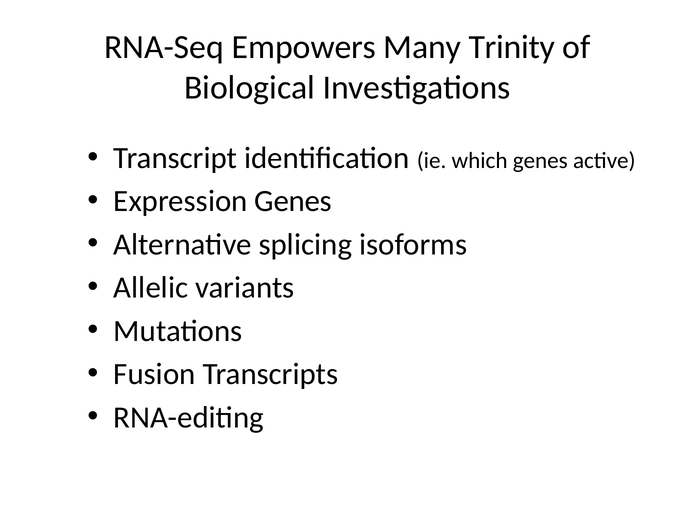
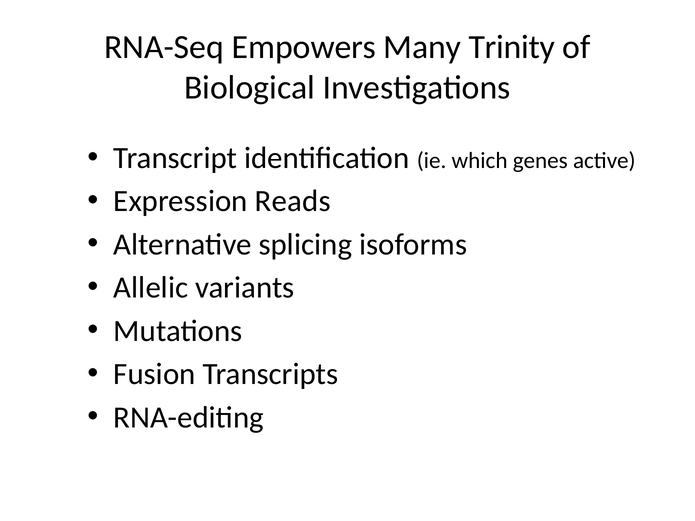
Expression Genes: Genes -> Reads
